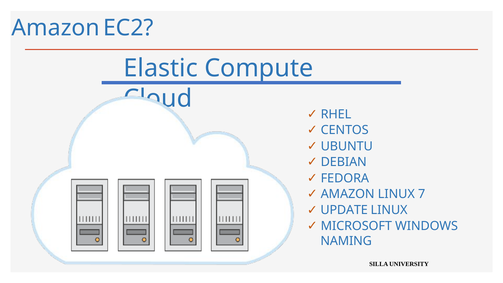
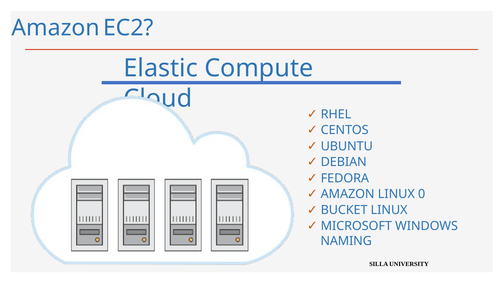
7: 7 -> 0
UPDATE: UPDATE -> BUCKET
